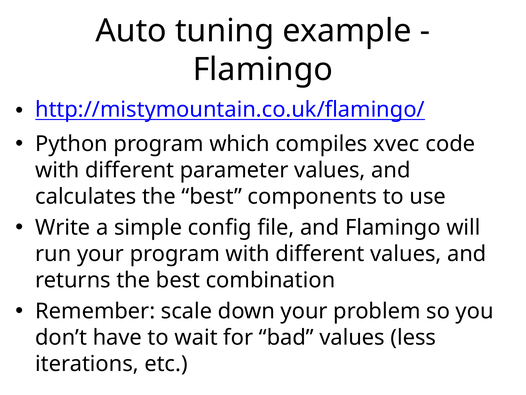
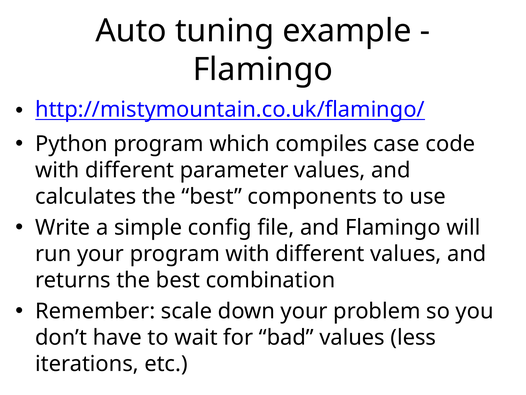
xvec: xvec -> case
